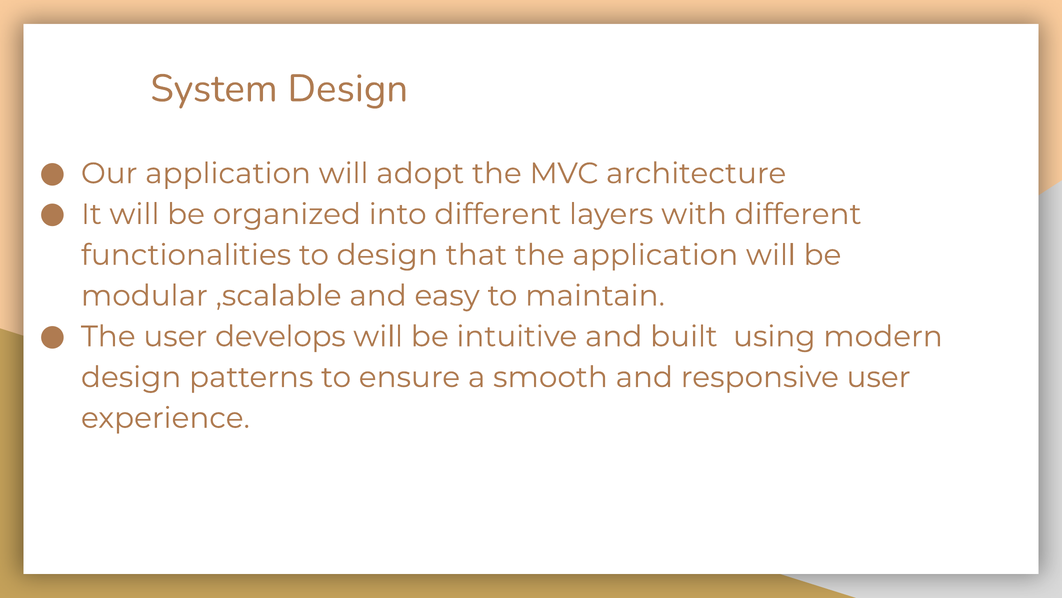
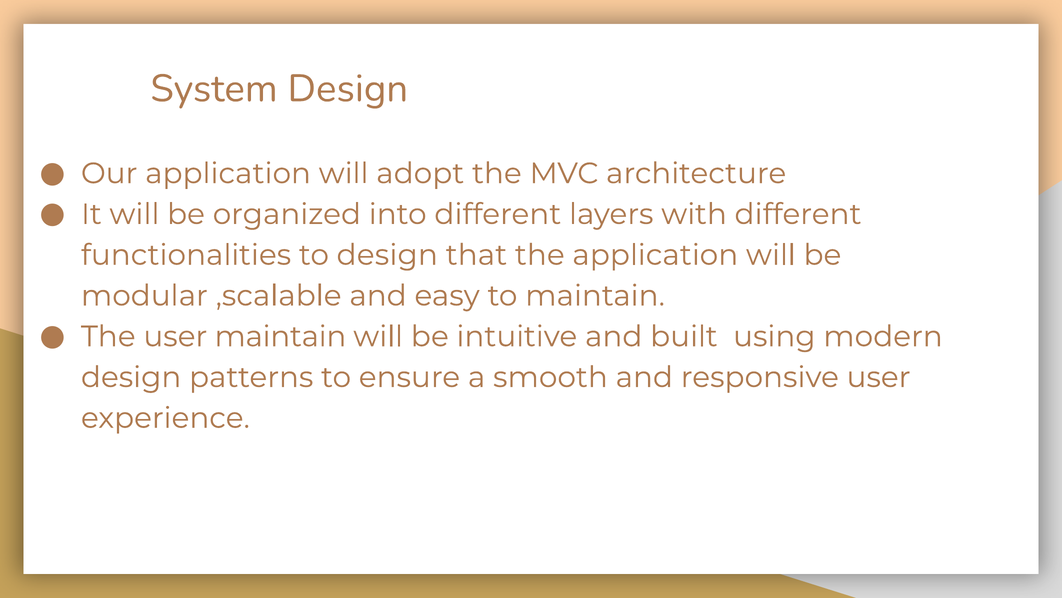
user develops: develops -> maintain
